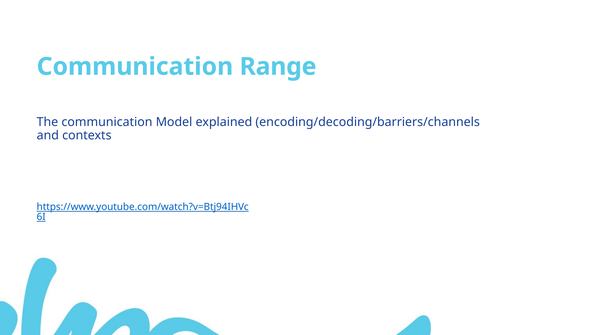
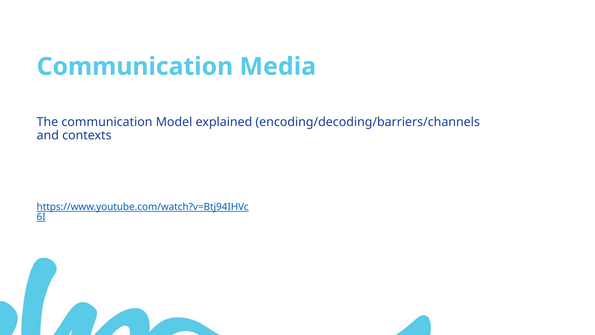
Range: Range -> Media
